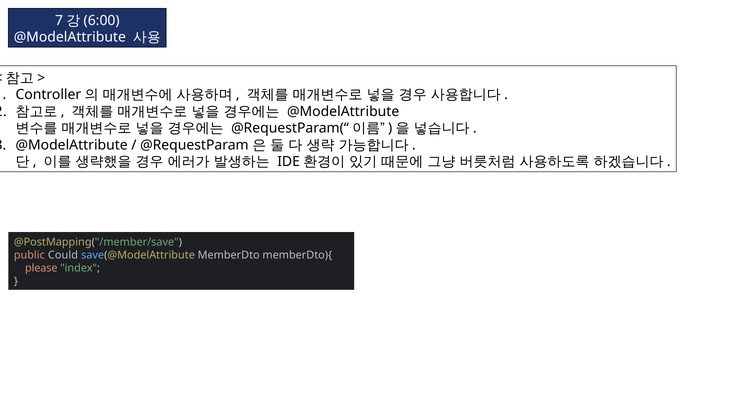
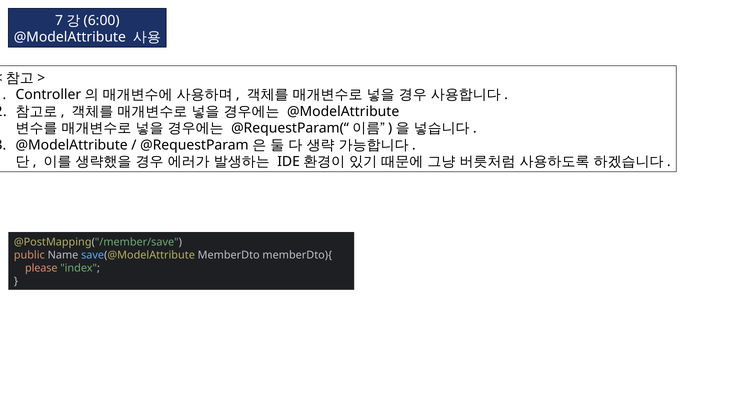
Could: Could -> Name
